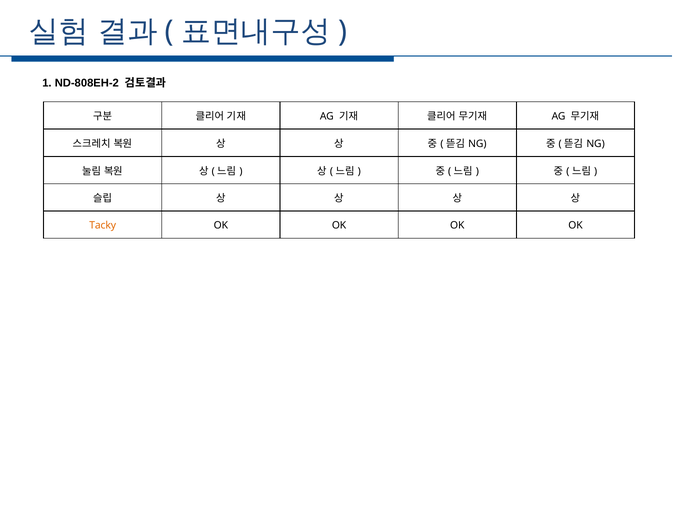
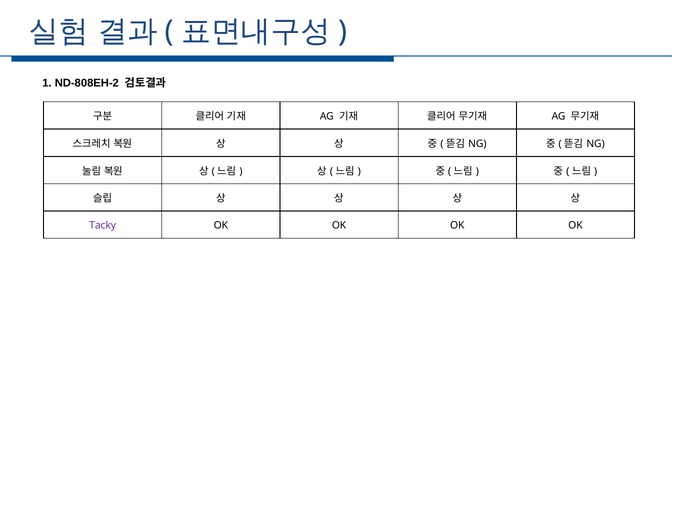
Tacky colour: orange -> purple
